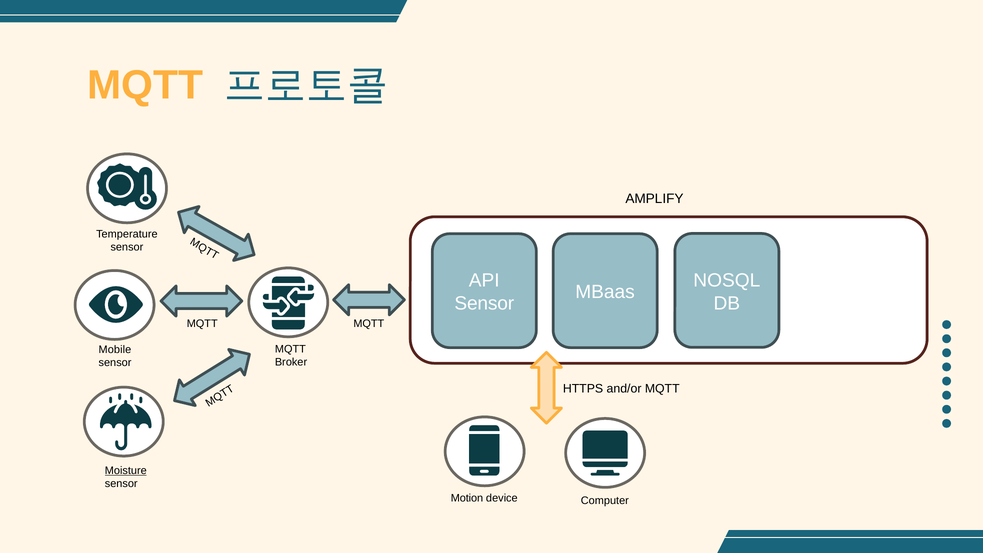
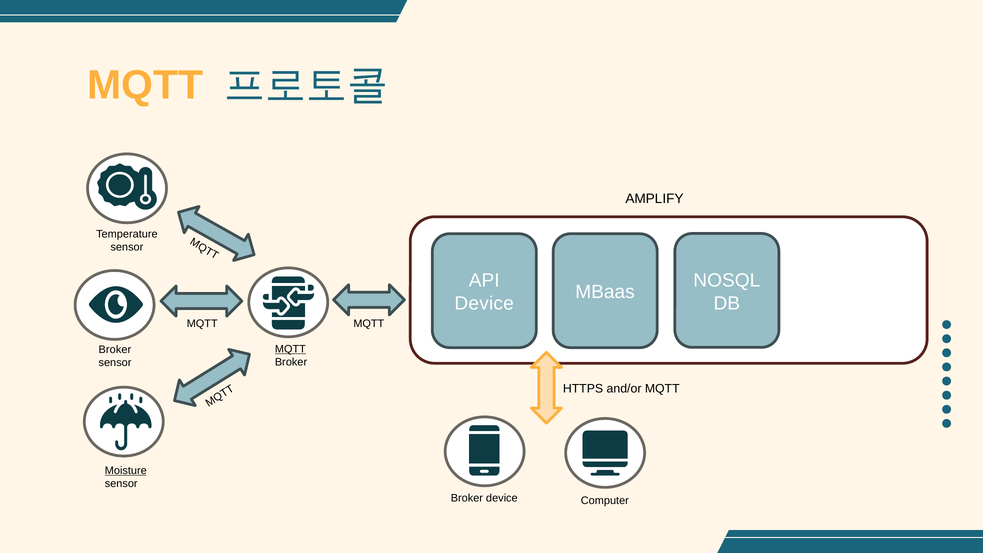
Sensor at (484, 303): Sensor -> Device
MQTT at (290, 349) underline: none -> present
Mobile at (115, 350): Mobile -> Broker
Motion at (467, 498): Motion -> Broker
